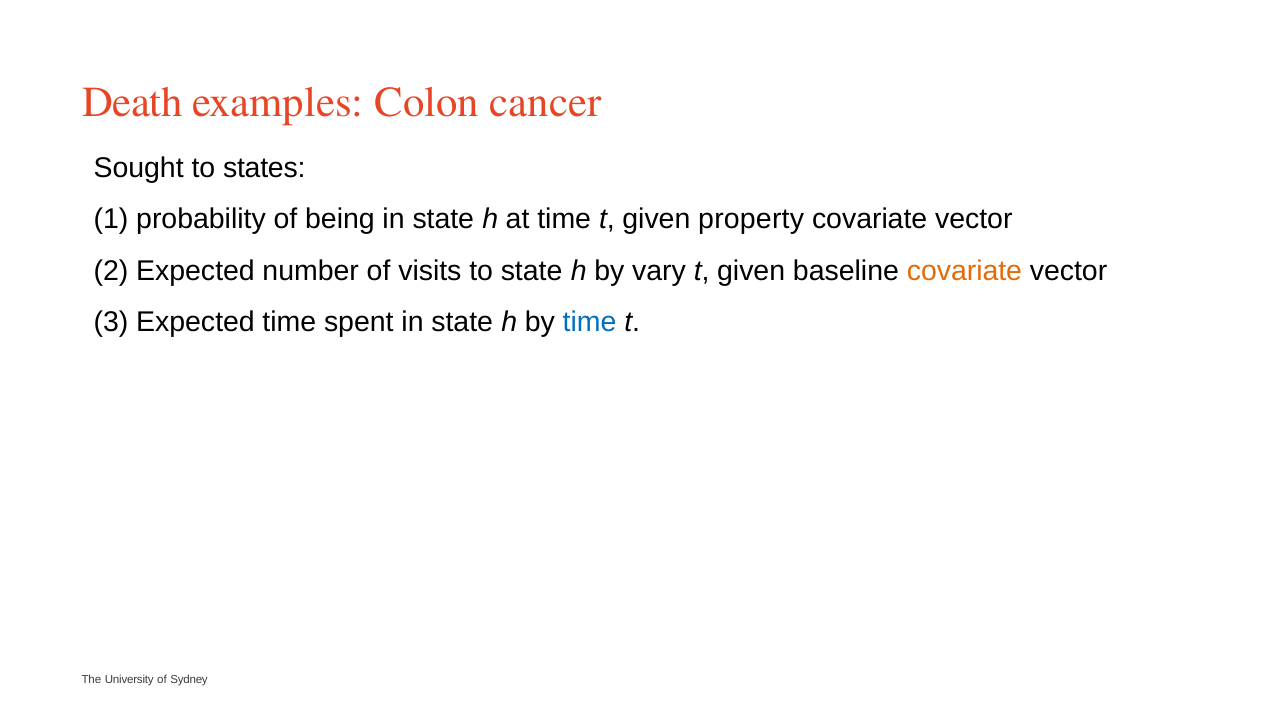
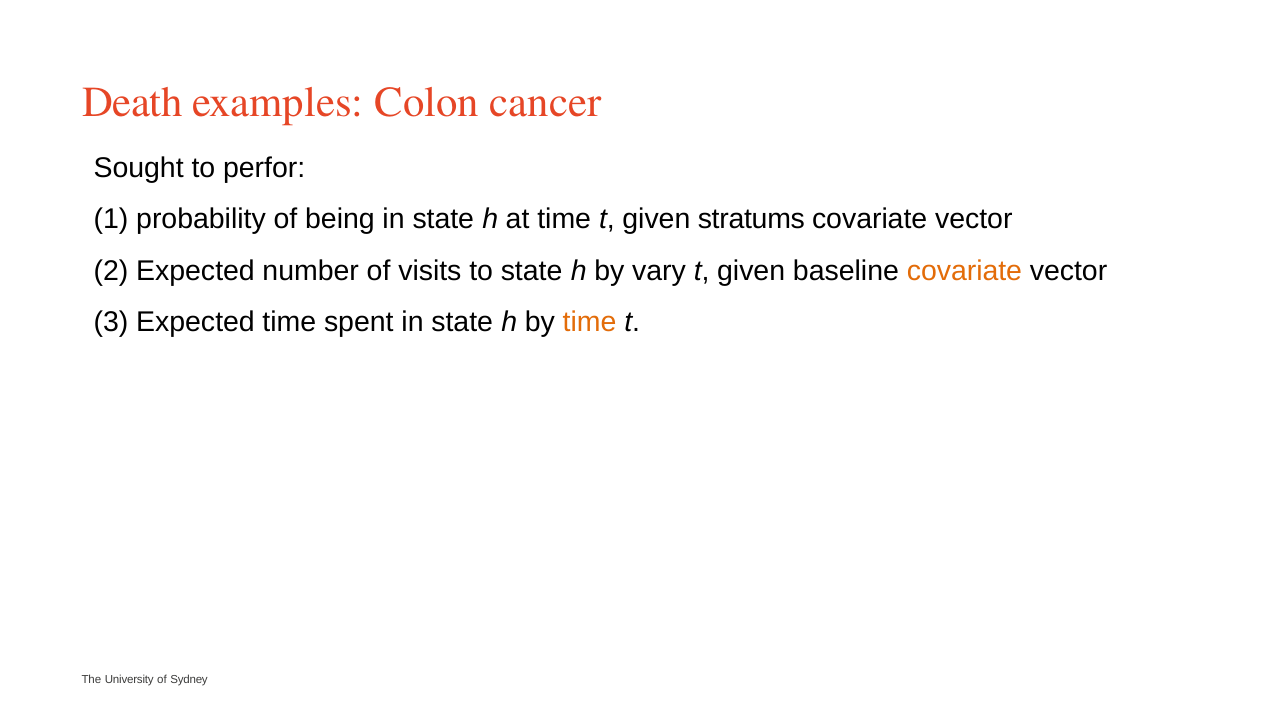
states: states -> perfor
property: property -> stratums
time at (590, 322) colour: blue -> orange
